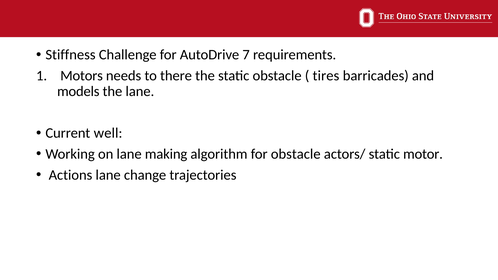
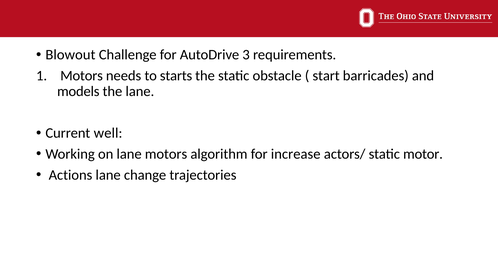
Stiffness: Stiffness -> Blowout
7: 7 -> 3
there: there -> starts
tires: tires -> start
lane making: making -> motors
for obstacle: obstacle -> increase
